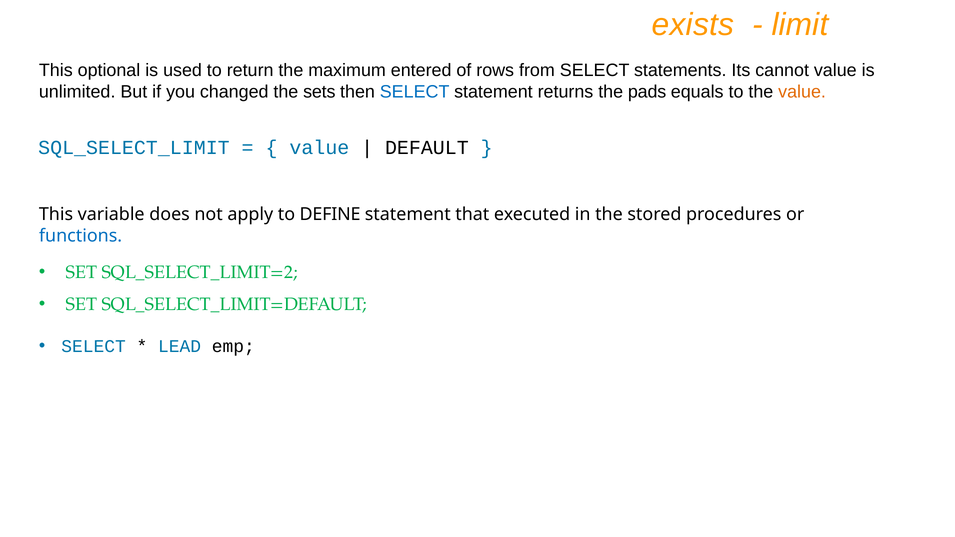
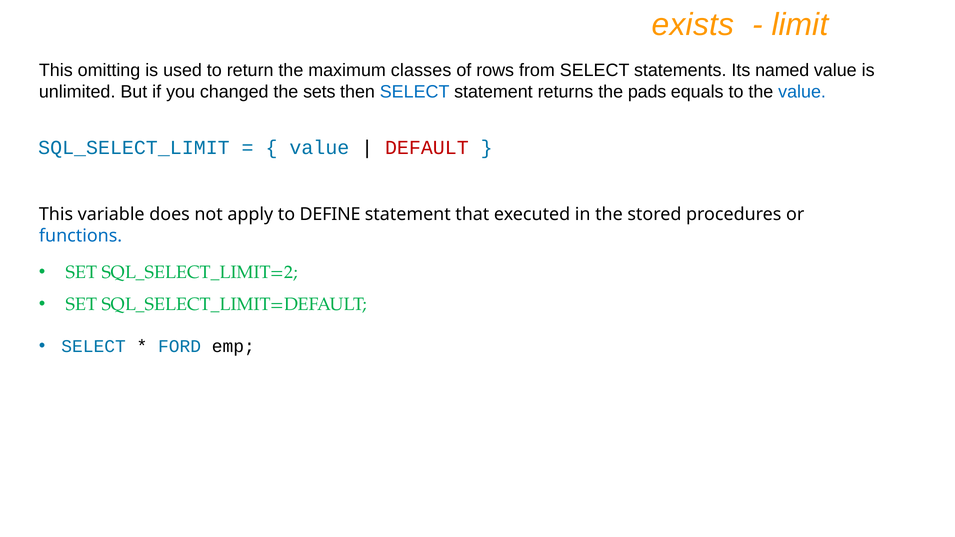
optional: optional -> omitting
entered: entered -> classes
cannot: cannot -> named
value at (802, 92) colour: orange -> blue
DEFAULT colour: black -> red
LEAD: LEAD -> FORD
